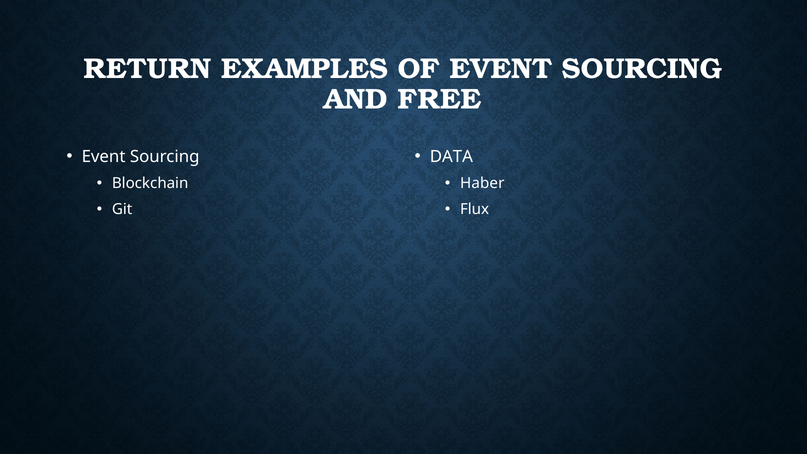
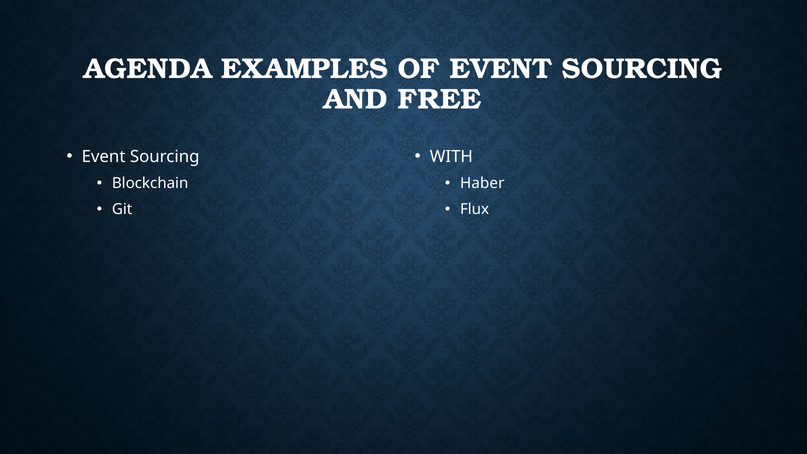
RETURN: RETURN -> AGENDA
DATA: DATA -> WITH
